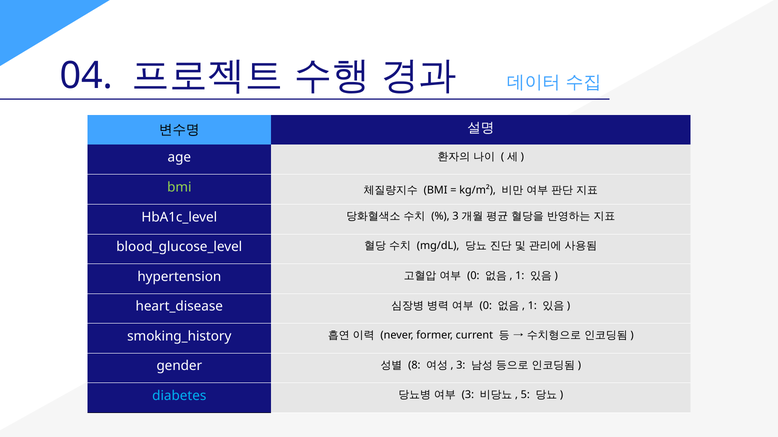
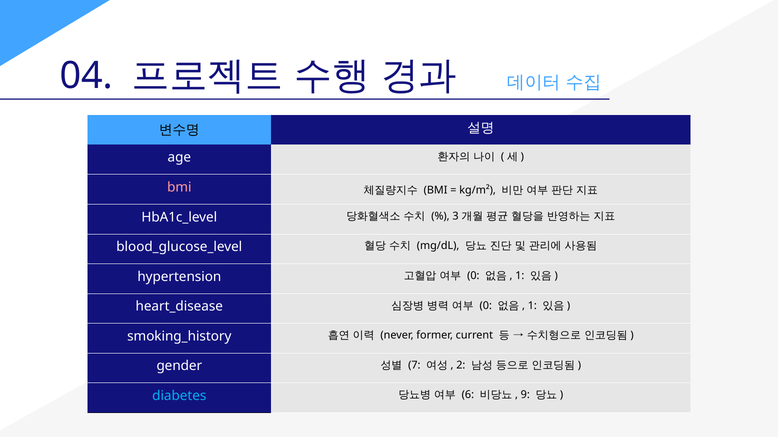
bmi at (179, 188) colour: light green -> pink
8: 8 -> 7
3 at (461, 366): 3 -> 2
3 at (468, 395): 3 -> 6
5: 5 -> 9
